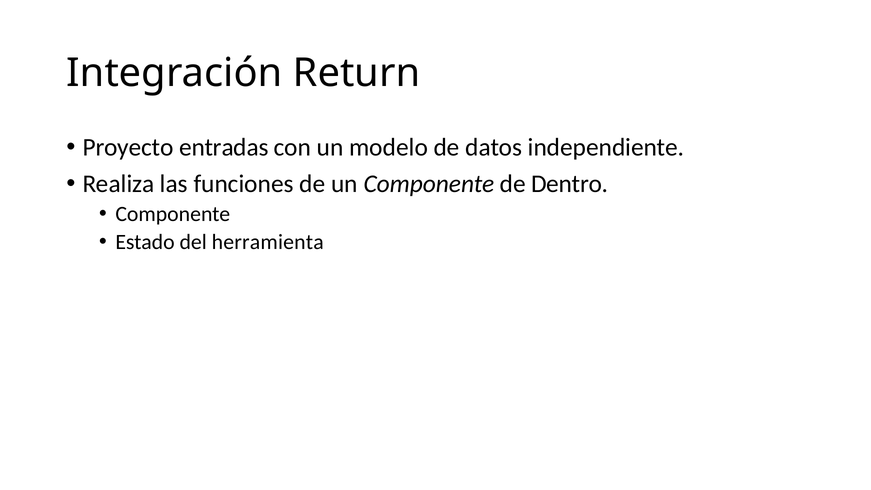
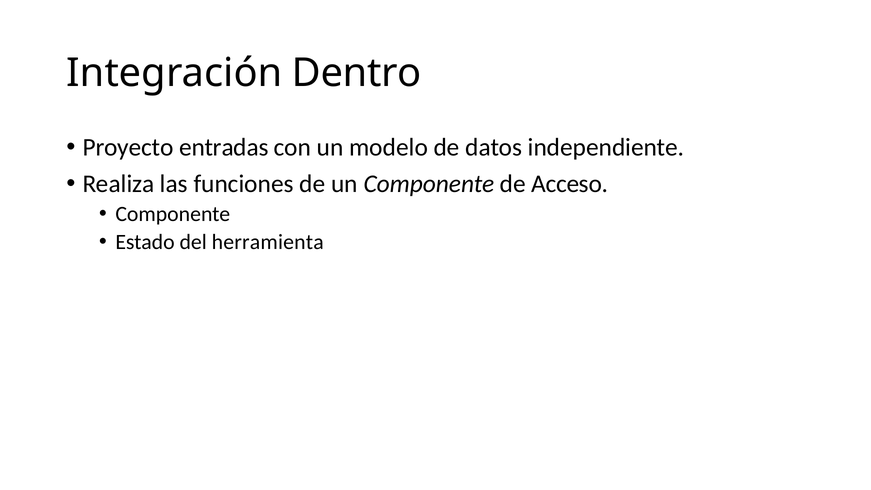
Return: Return -> Dentro
Dentro: Dentro -> Acceso
